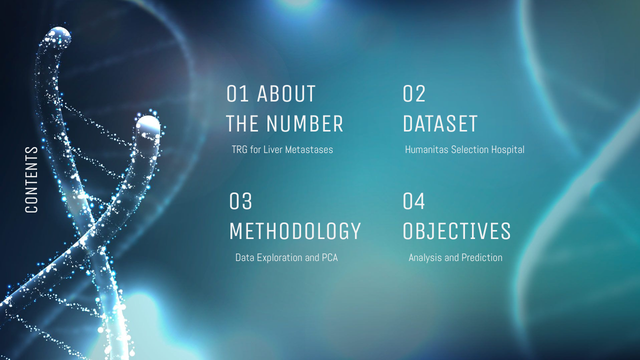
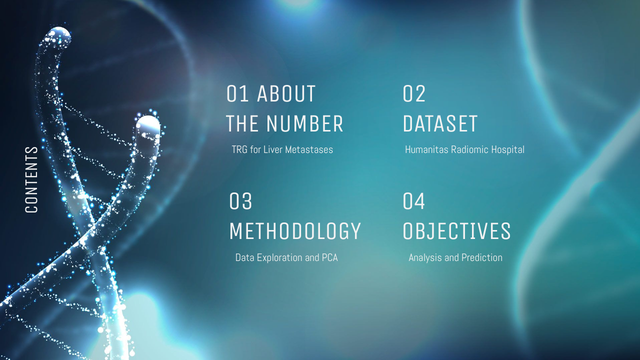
Selection: Selection -> Radiomic
